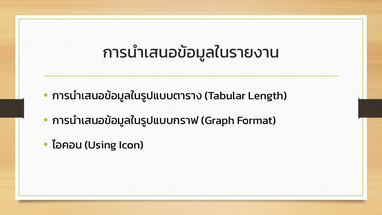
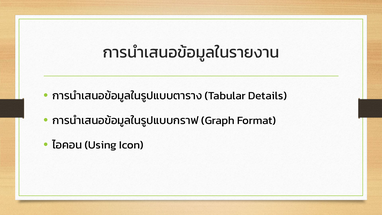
Length: Length -> Details
